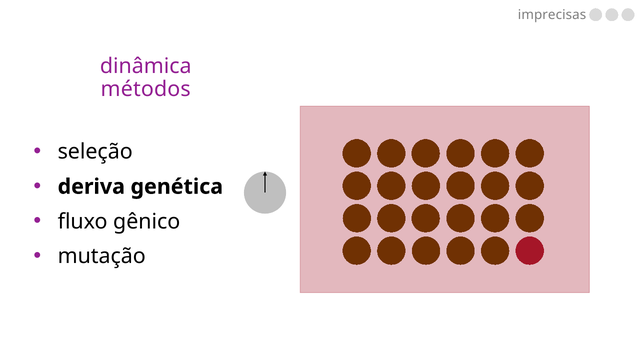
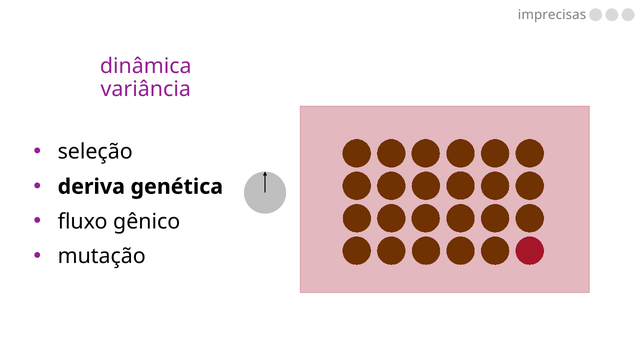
métodos: métodos -> variância
